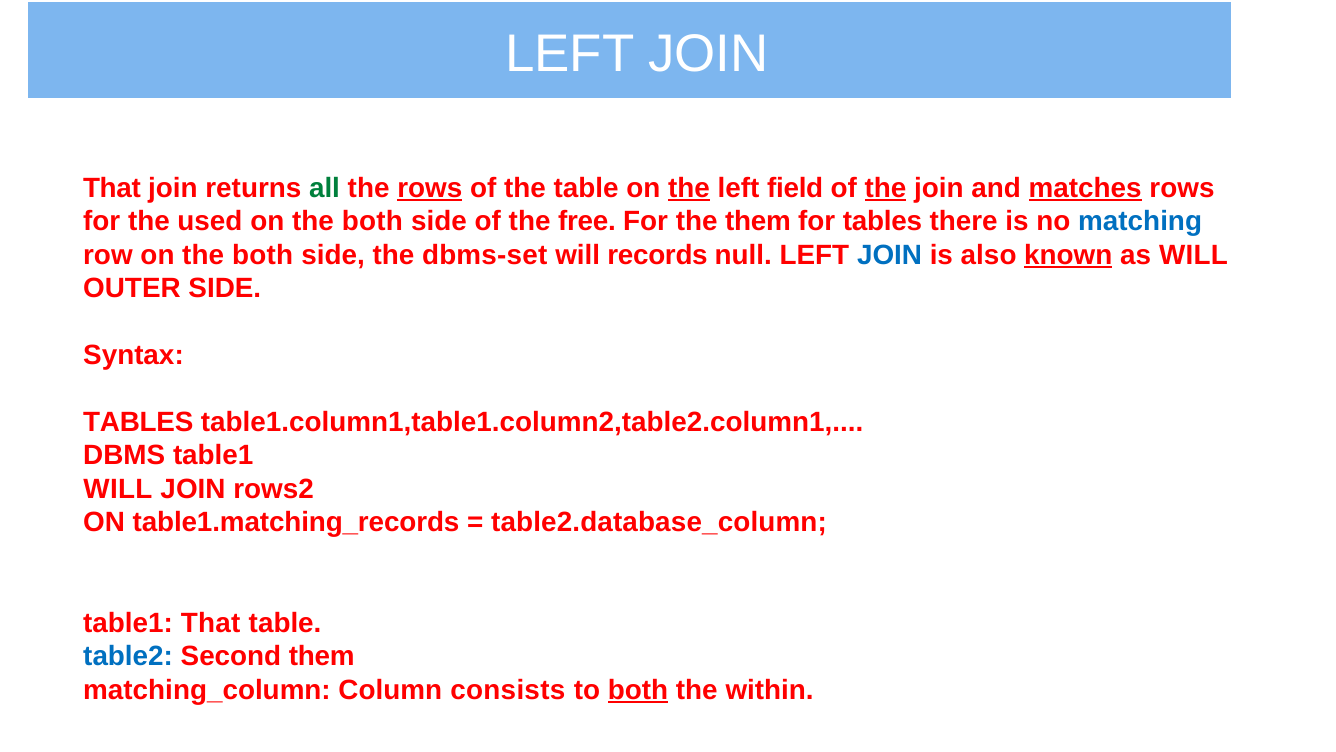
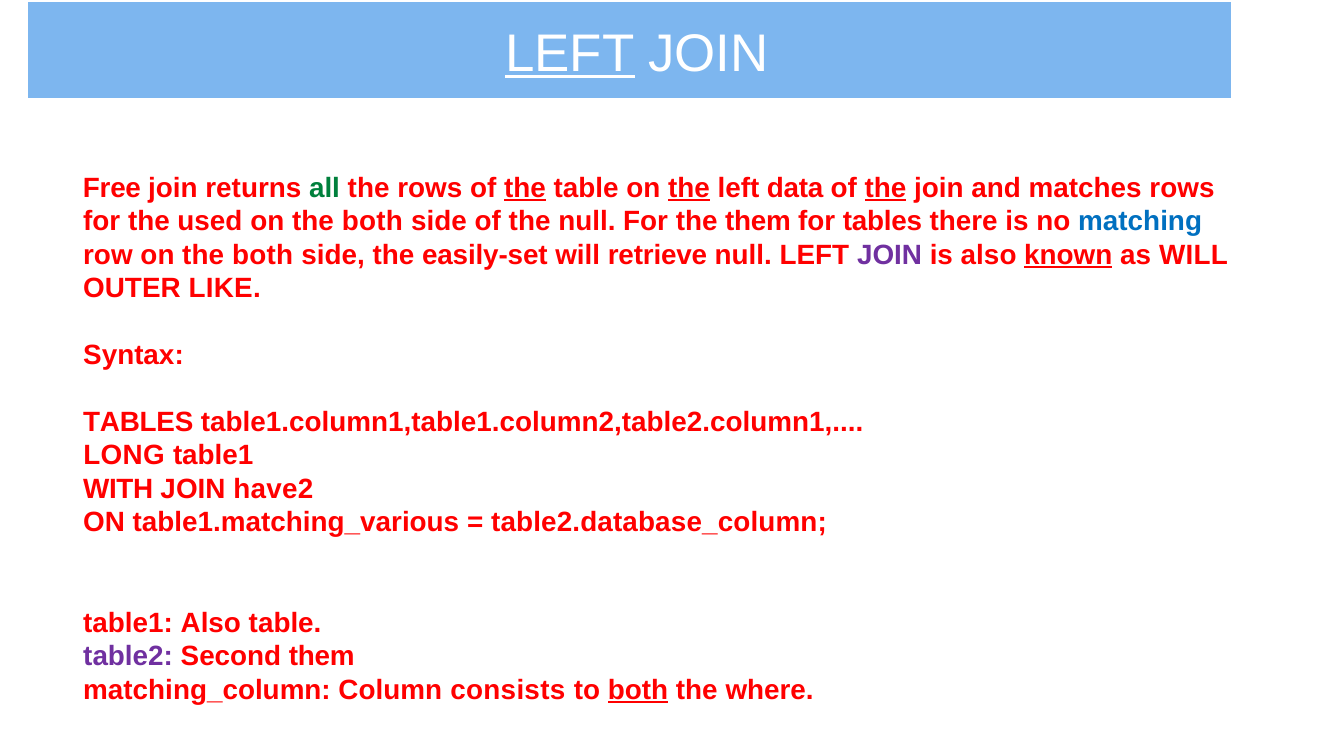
LEFT at (570, 54) underline: none -> present
That at (112, 188): That -> Free
rows at (430, 188) underline: present -> none
the at (525, 188) underline: none -> present
field: field -> data
matches underline: present -> none
the free: free -> null
dbms-set: dbms-set -> easily-set
records: records -> retrieve
JOIN at (890, 255) colour: blue -> purple
OUTER SIDE: SIDE -> LIKE
DBMS: DBMS -> LONG
WILL at (118, 489): WILL -> WITH
rows2: rows2 -> have2
table1.matching_records: table1.matching_records -> table1.matching_various
table1 That: That -> Also
table2 colour: blue -> purple
within: within -> where
